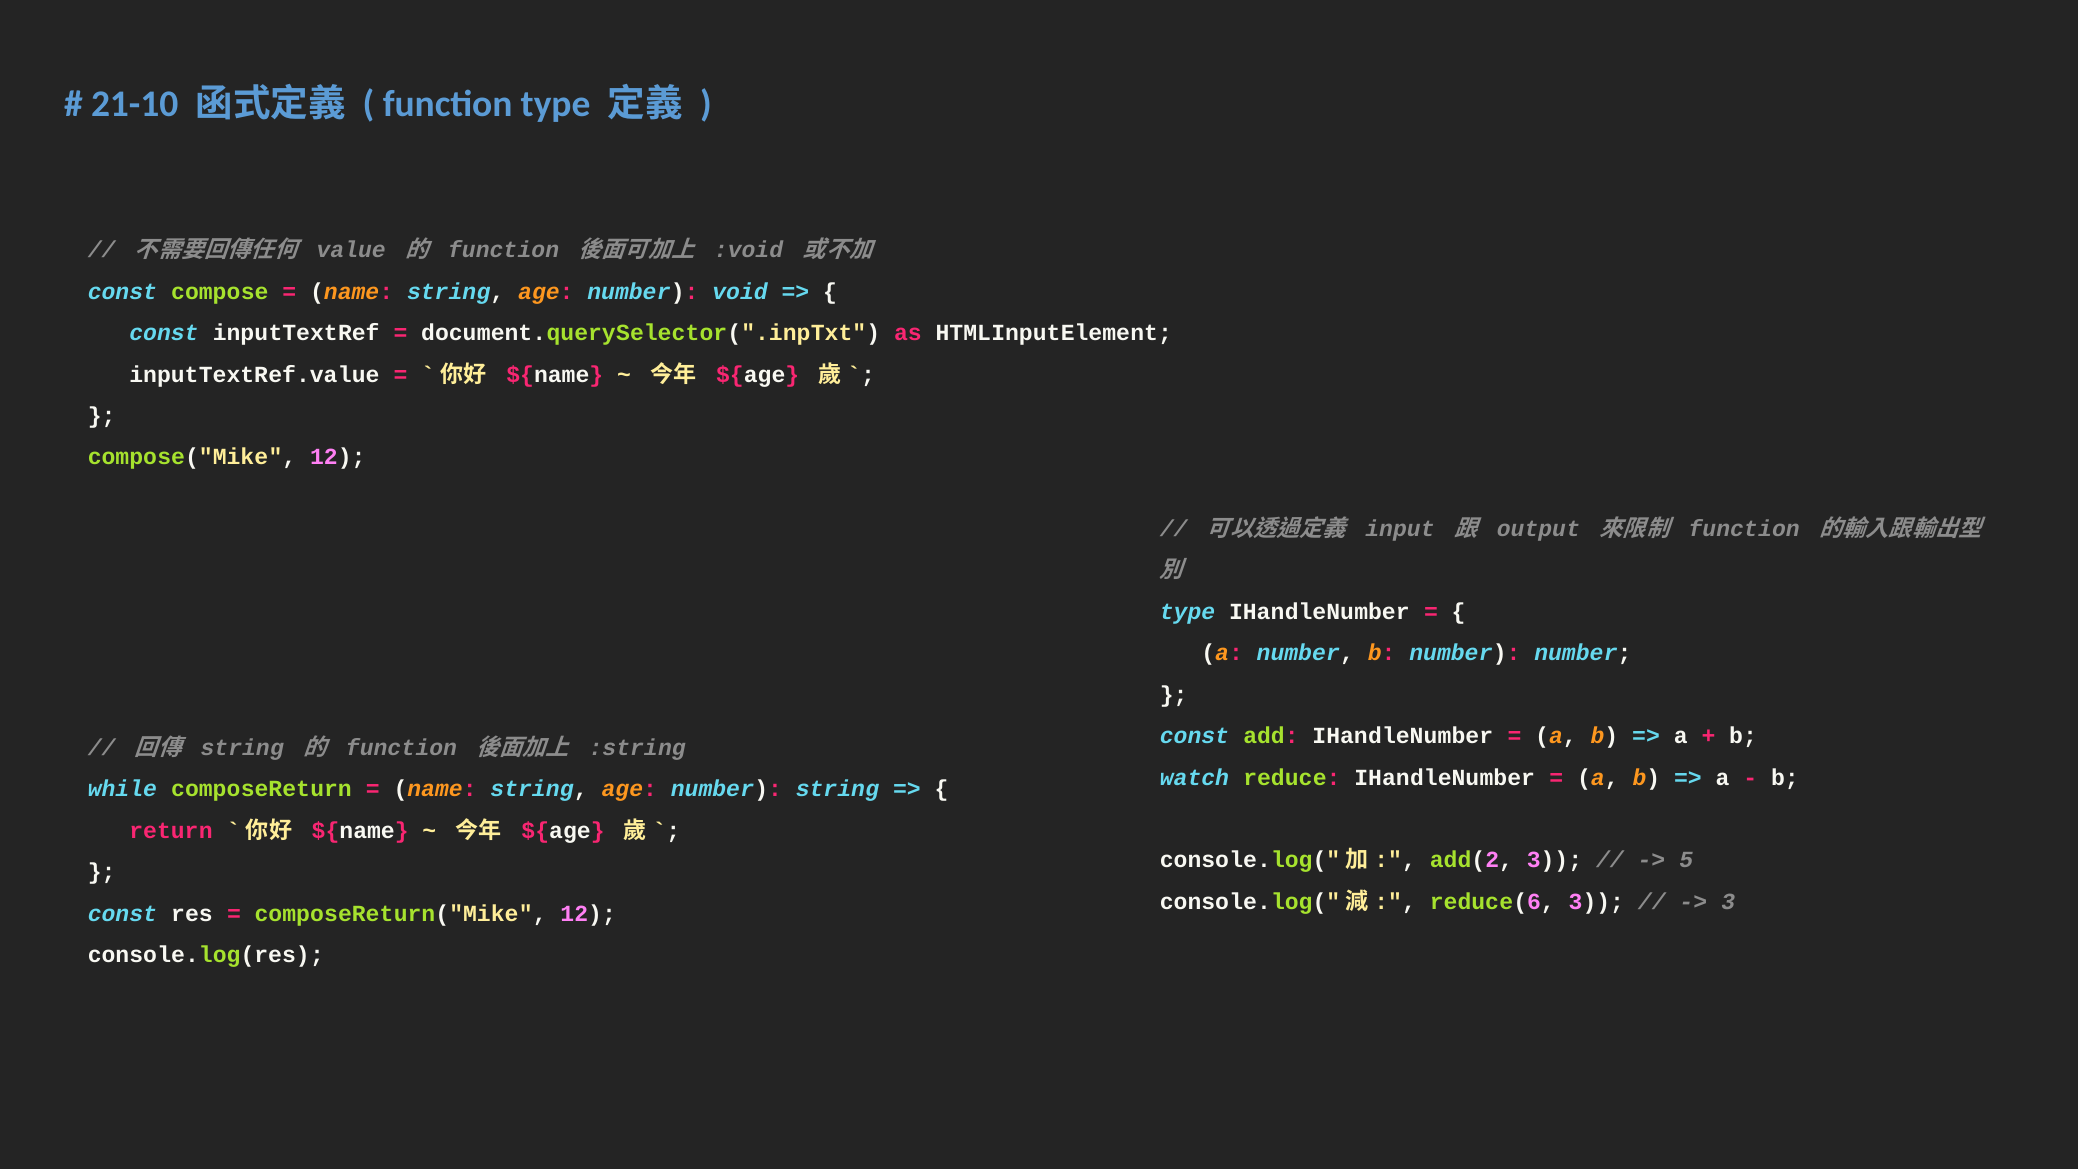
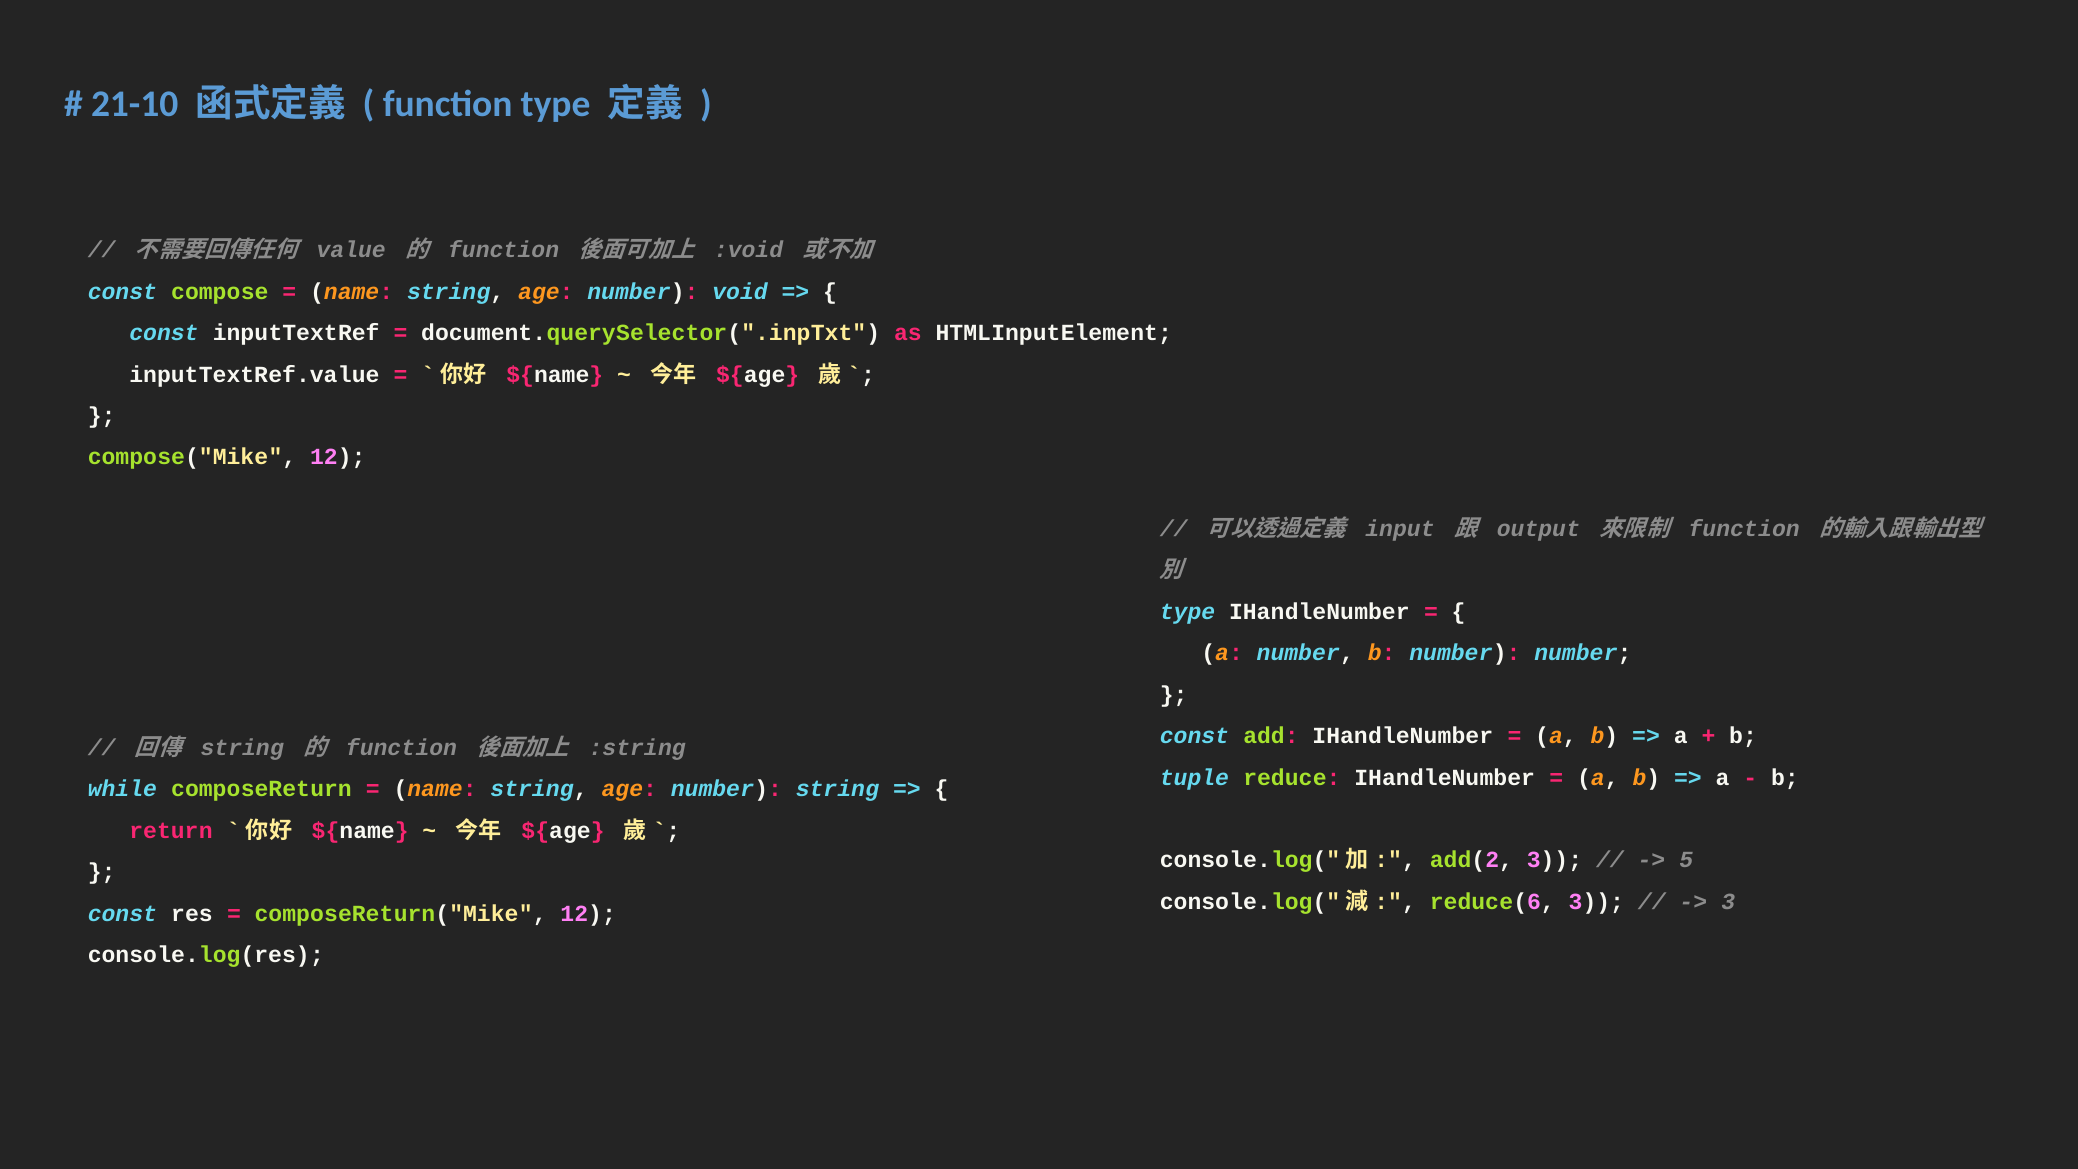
watch: watch -> tuple
